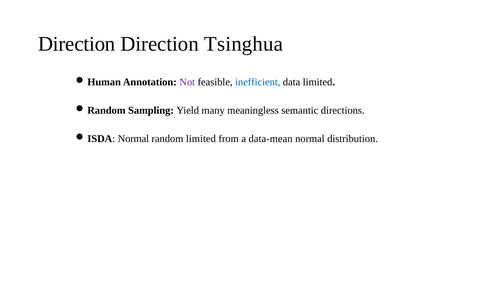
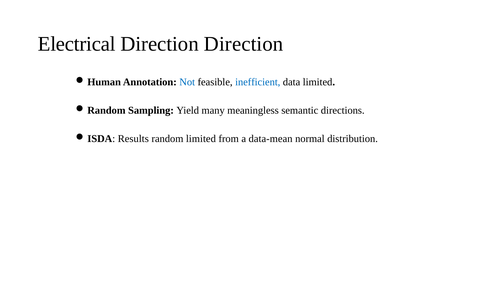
Direction at (77, 44): Direction -> Electrical
Direction Tsinghua: Tsinghua -> Direction
Not colour: purple -> blue
Normal at (133, 139): Normal -> Results
